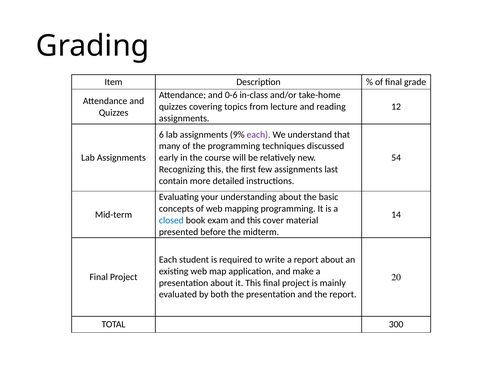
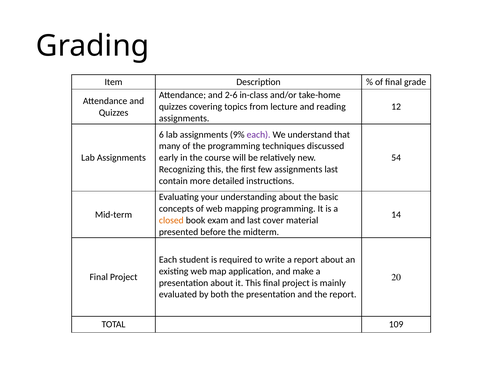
0-6: 0-6 -> 2-6
closed colour: blue -> orange
and this: this -> last
300: 300 -> 109
